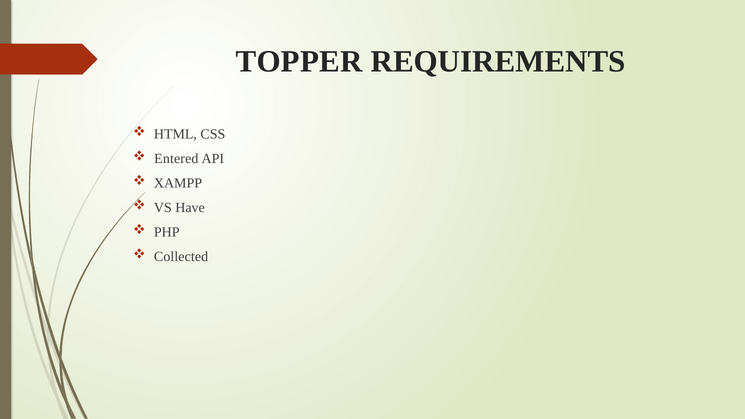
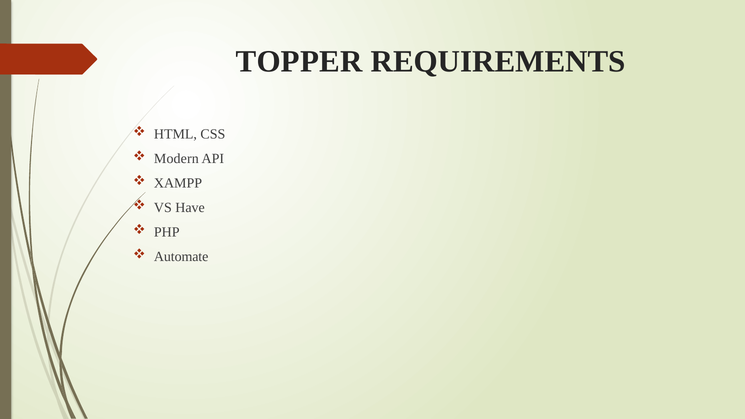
Entered: Entered -> Modern
Collected: Collected -> Automate
